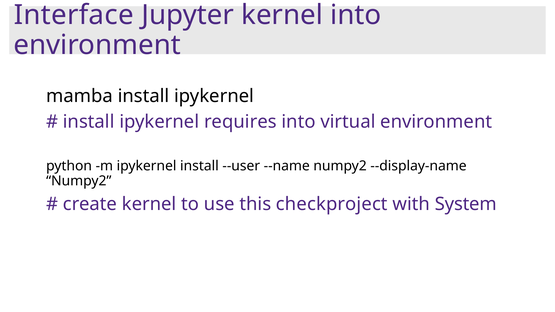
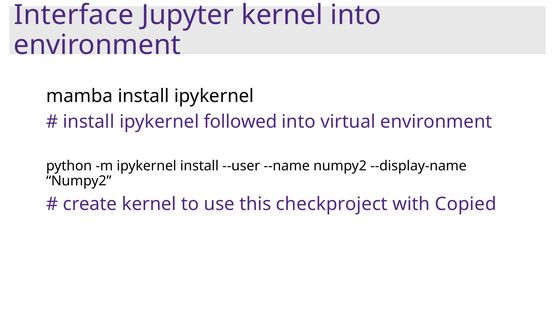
requires: requires -> followed
System: System -> Copied
